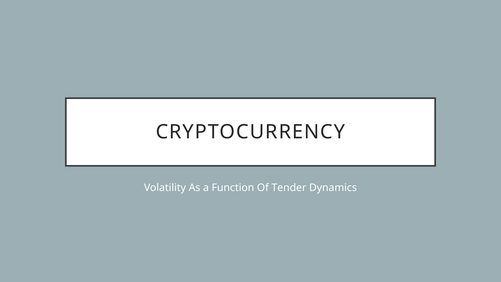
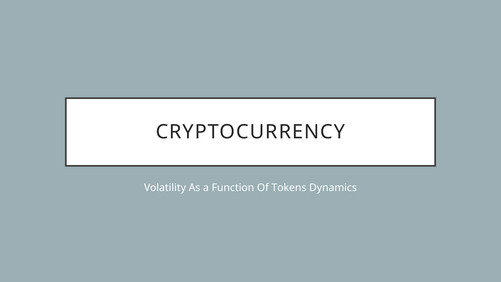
Tender: Tender -> Tokens
